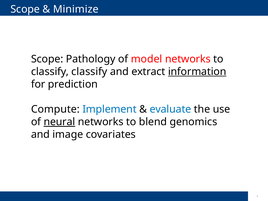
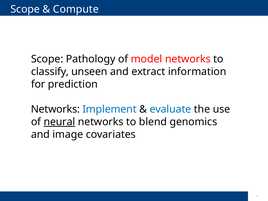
Minimize: Minimize -> Compute
classify classify: classify -> unseen
information underline: present -> none
Compute at (55, 109): Compute -> Networks
